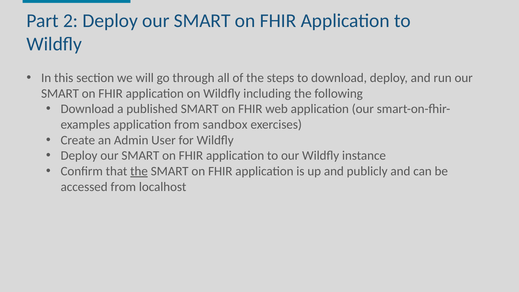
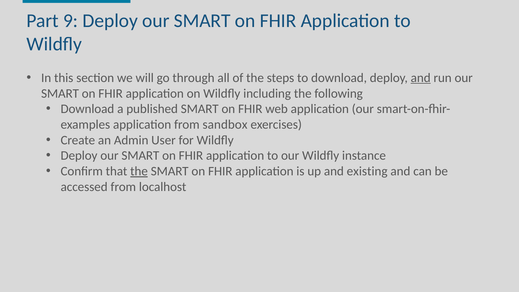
2: 2 -> 9
and at (421, 78) underline: none -> present
publicly: publicly -> existing
